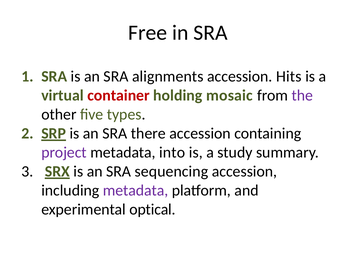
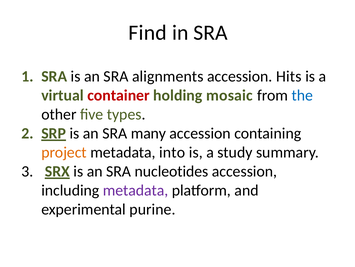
Free: Free -> Find
the colour: purple -> blue
there: there -> many
project colour: purple -> orange
sequencing: sequencing -> nucleotides
optical: optical -> purine
